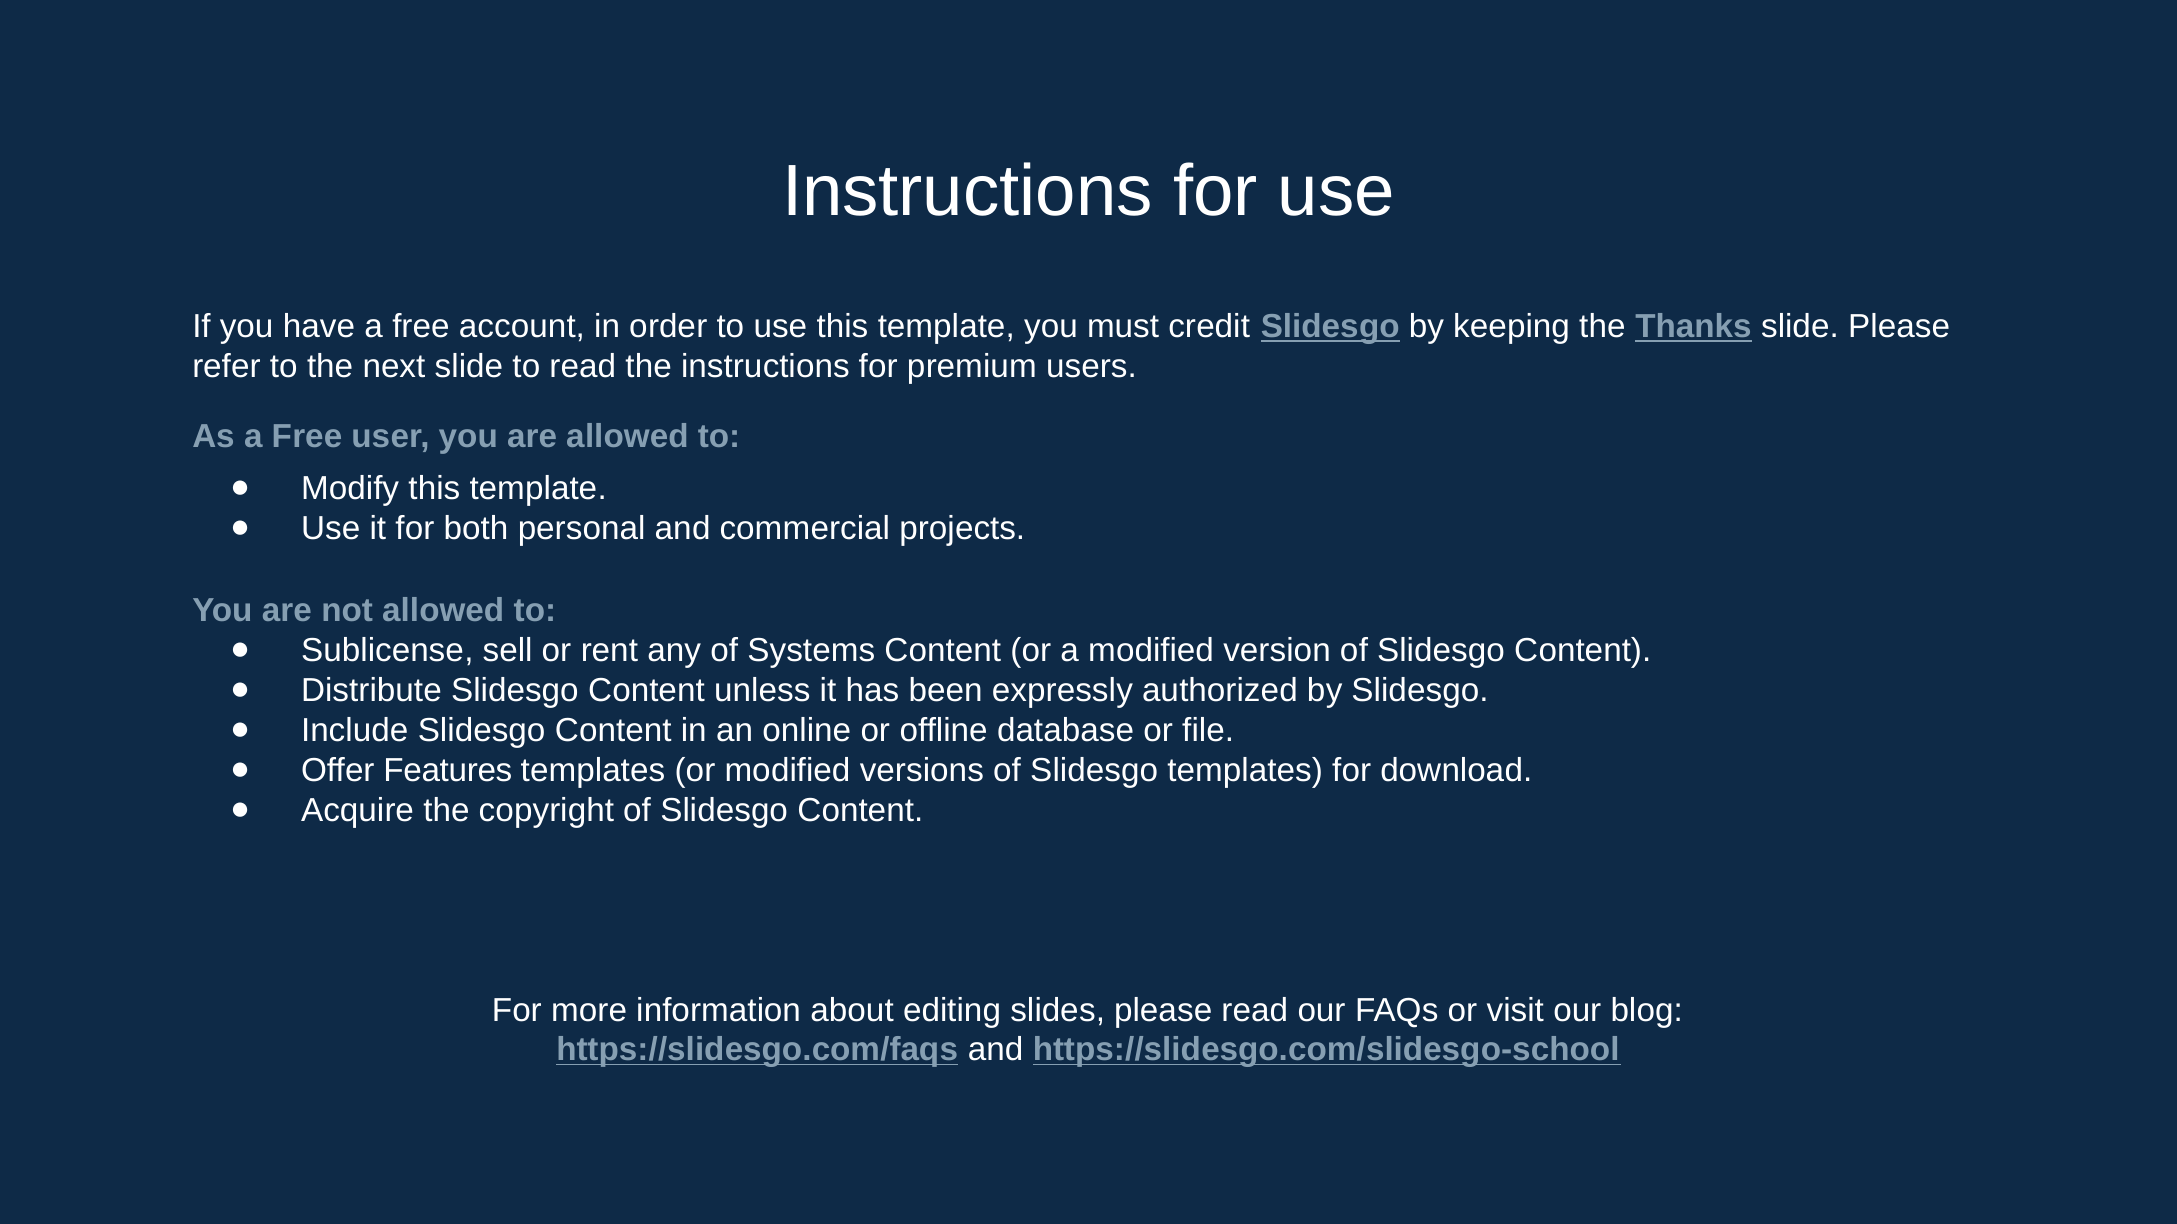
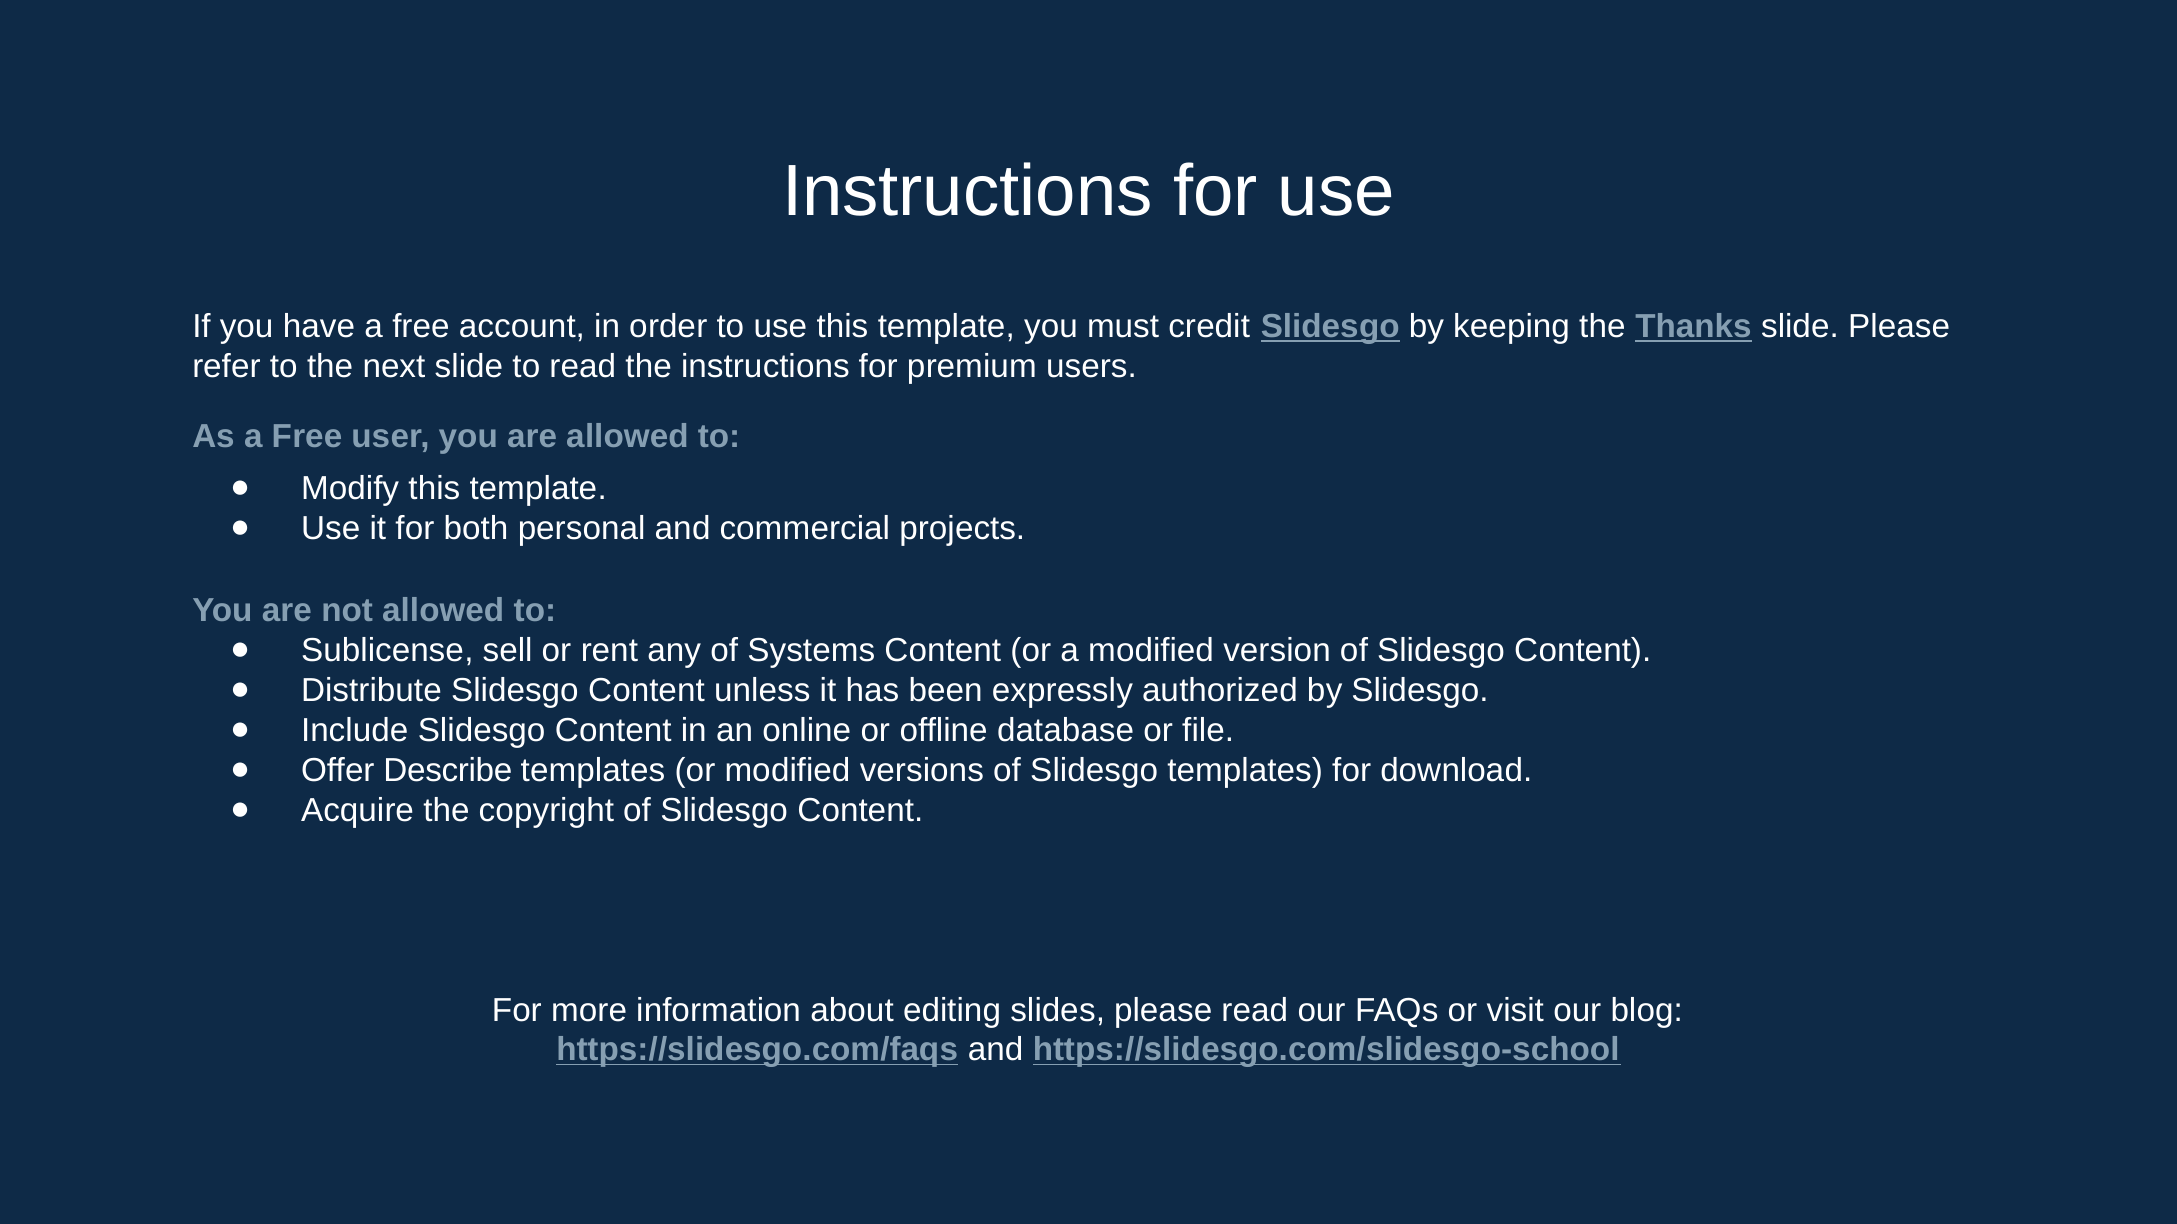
Features: Features -> Describe
